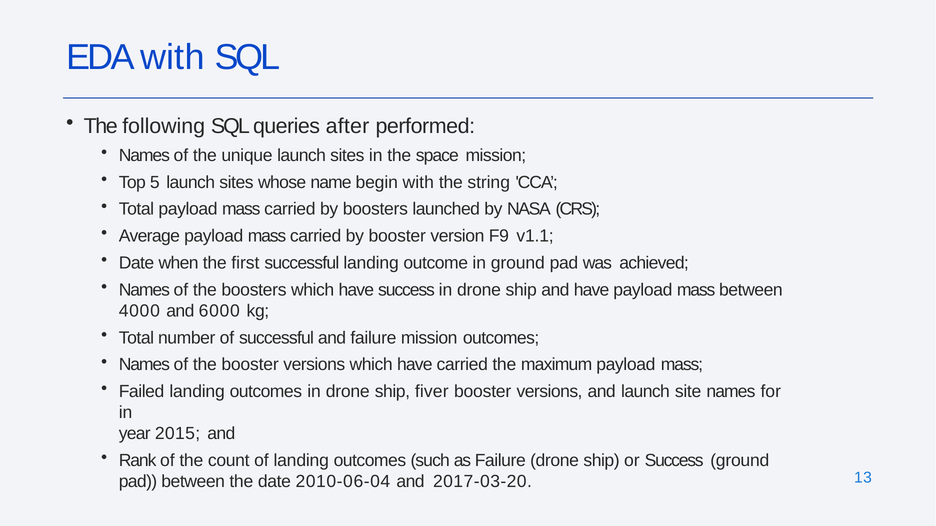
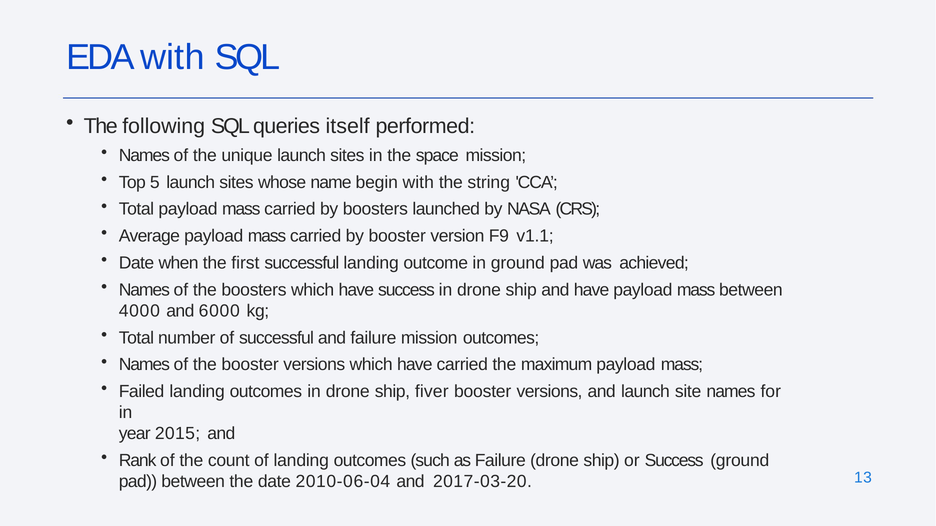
after: after -> itself
